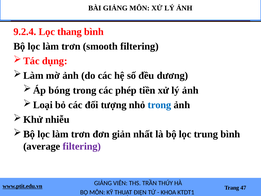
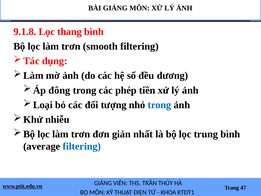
9.2.4: 9.2.4 -> 9.1.8
bóng: bóng -> đông
filtering at (82, 146) colour: purple -> blue
